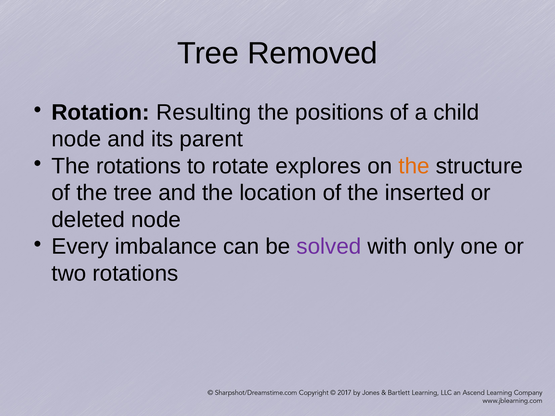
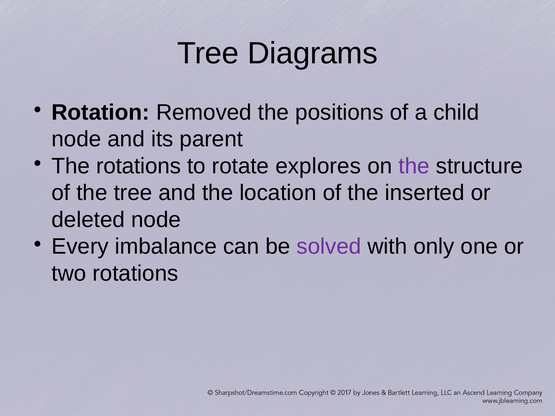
Removed: Removed -> Diagrams
Resulting: Resulting -> Removed
the at (414, 166) colour: orange -> purple
